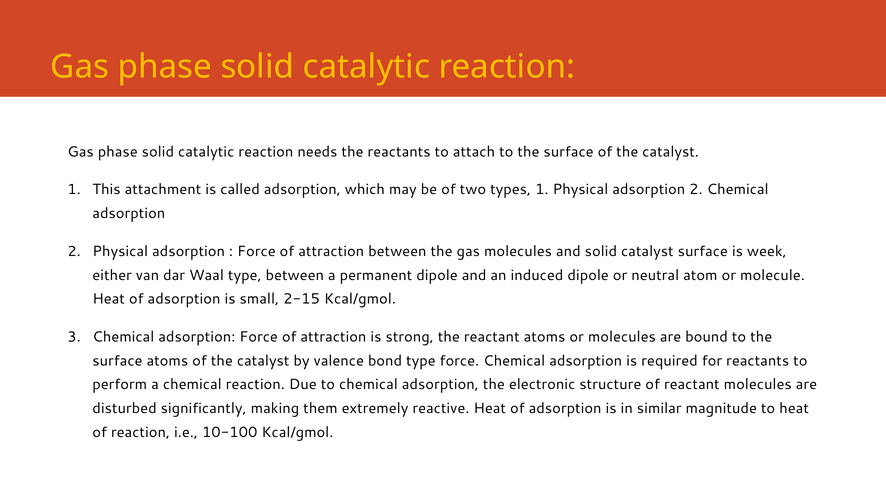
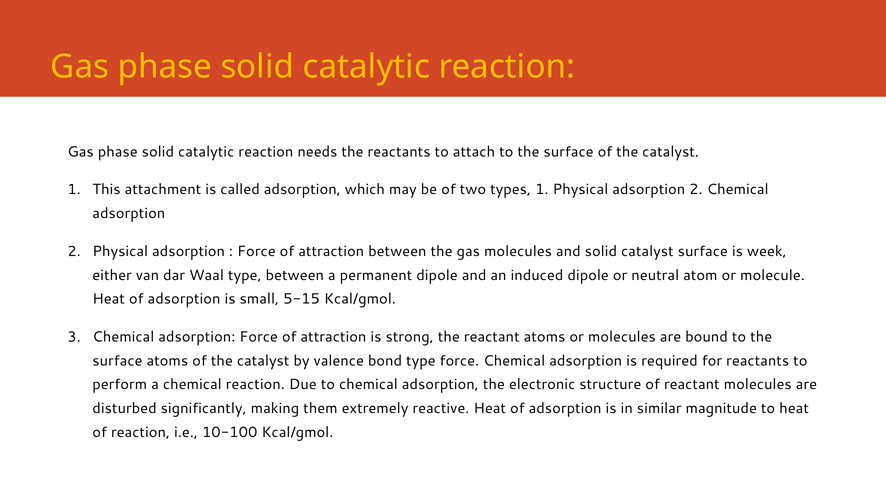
2-15: 2-15 -> 5-15
